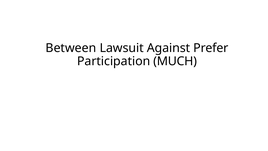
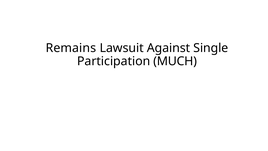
Between: Between -> Remains
Prefer: Prefer -> Single
